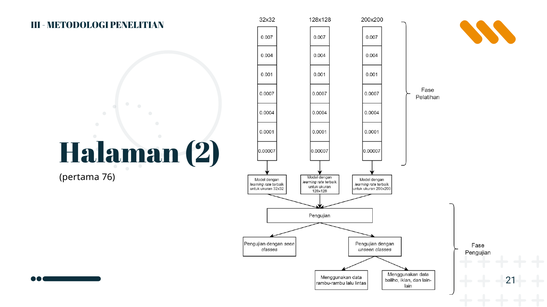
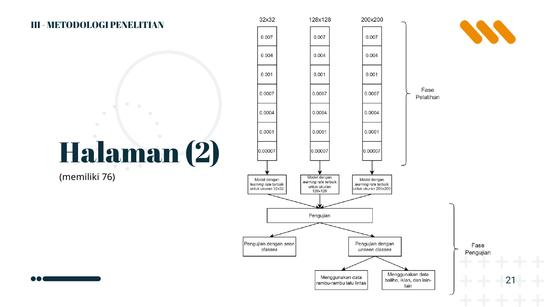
pertama: pertama -> memiliki
